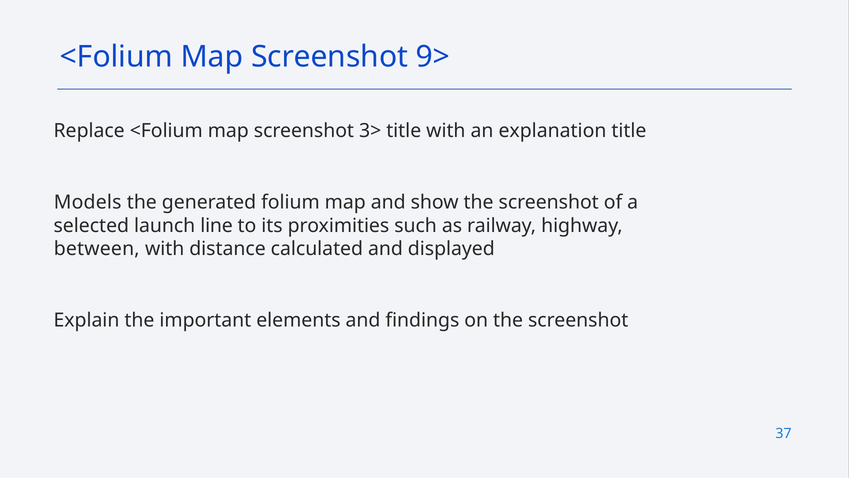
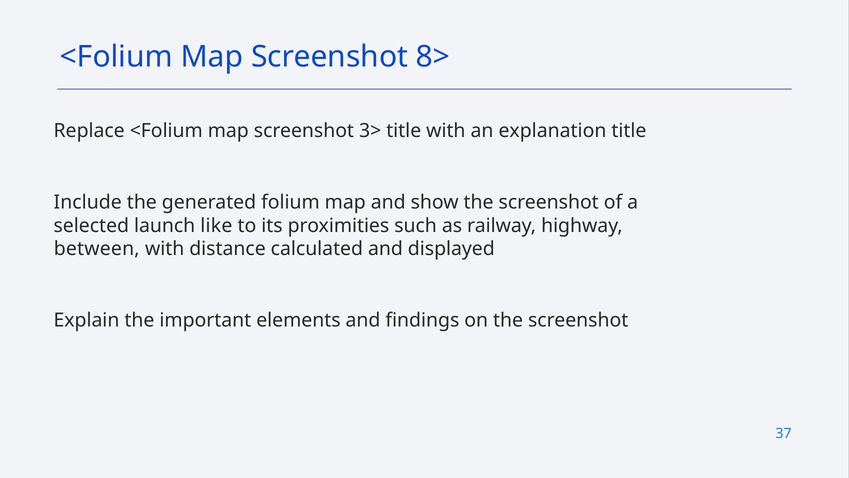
9>: 9> -> 8>
Models: Models -> Include
line: line -> like
